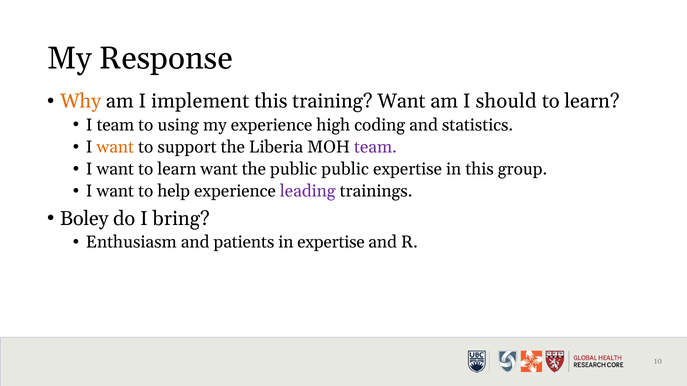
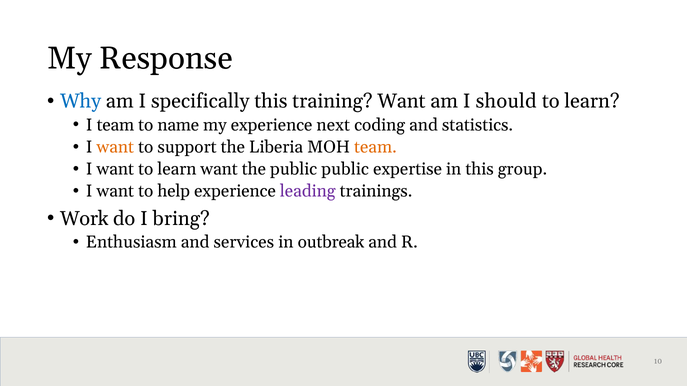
Why colour: orange -> blue
implement: implement -> specifically
using: using -> name
high: high -> next
team at (375, 147) colour: purple -> orange
Boley: Boley -> Work
patients: patients -> services
in expertise: expertise -> outbreak
